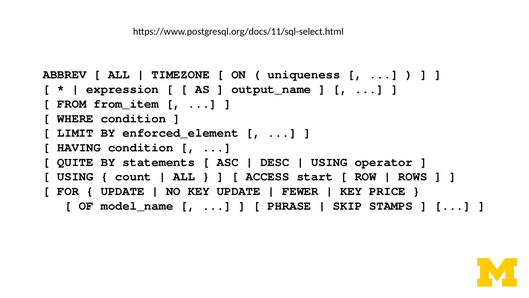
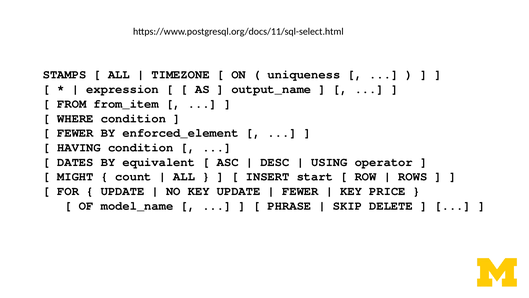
ABBREV: ABBREV -> STAMPS
LIMIT at (75, 133): LIMIT -> FEWER
QUITE: QUITE -> DATES
statements: statements -> equivalent
USING at (75, 176): USING -> MIGHT
ACCESS: ACCESS -> INSERT
STAMPS: STAMPS -> DELETE
